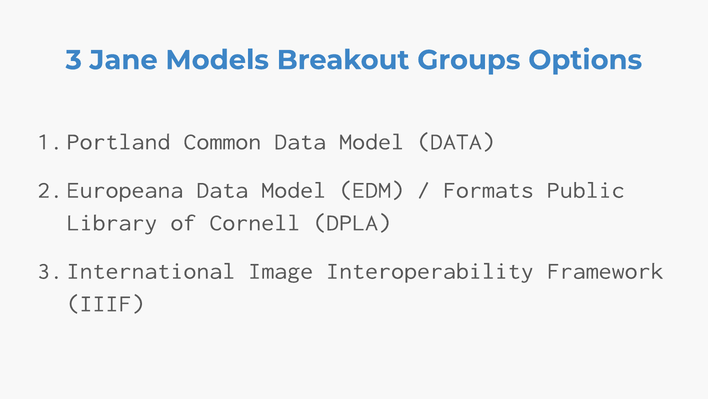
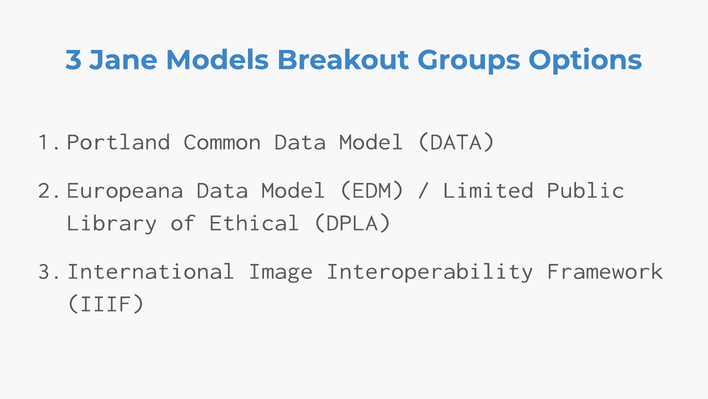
Formats: Formats -> Limited
Cornell: Cornell -> Ethical
